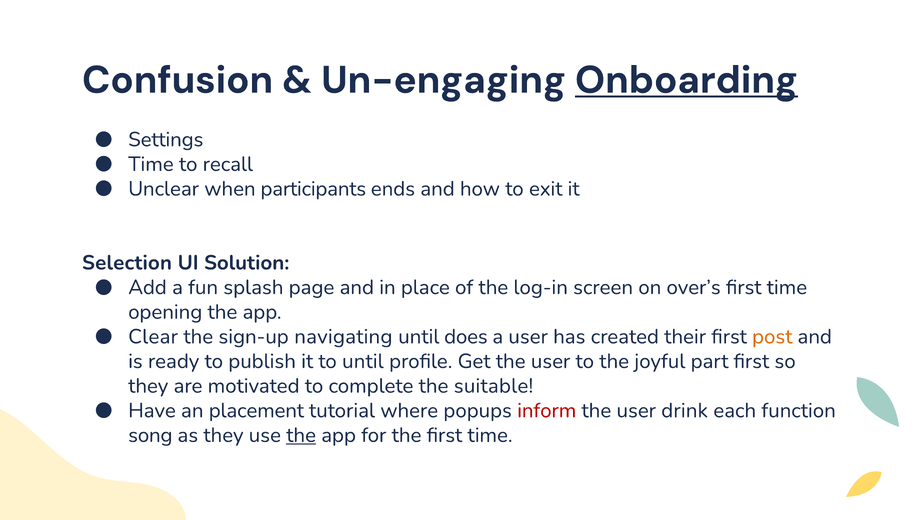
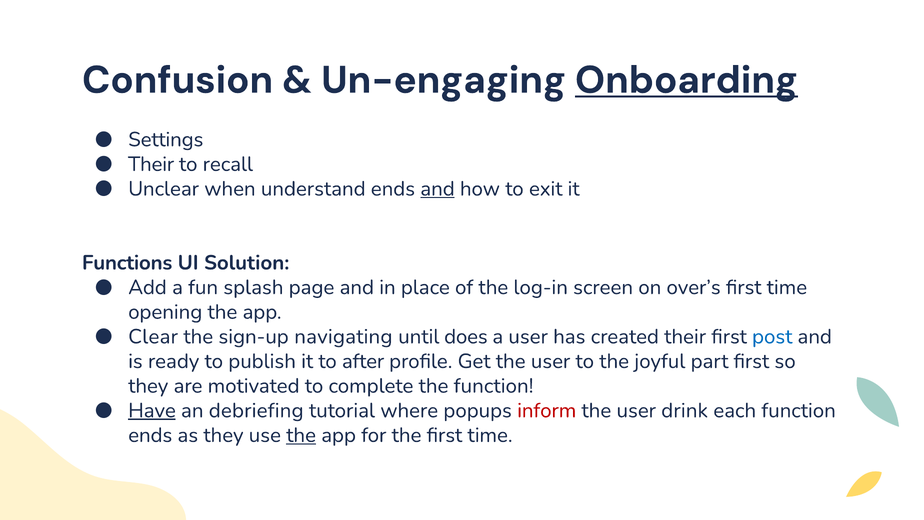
Time at (151, 164): Time -> Their
participants: participants -> understand
and at (438, 189) underline: none -> present
Selection: Selection -> Functions
post colour: orange -> blue
to until: until -> after
the suitable: suitable -> function
Have underline: none -> present
placement: placement -> debriefing
song at (150, 435): song -> ends
